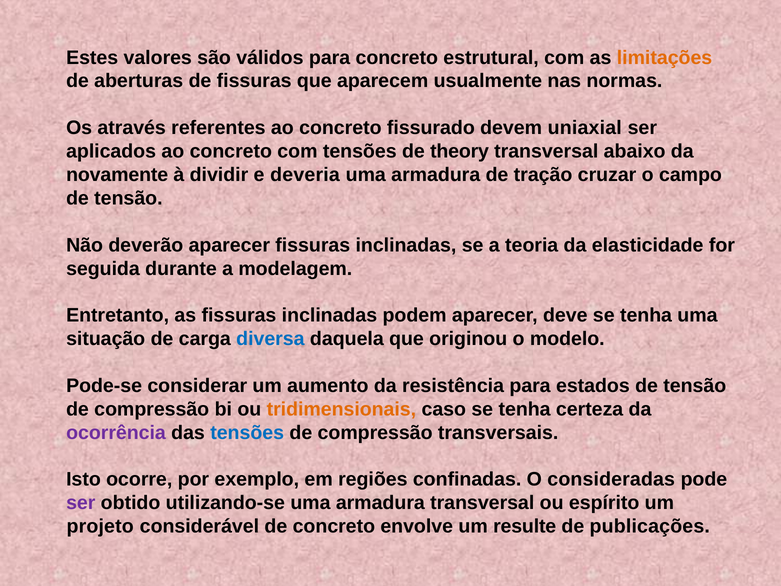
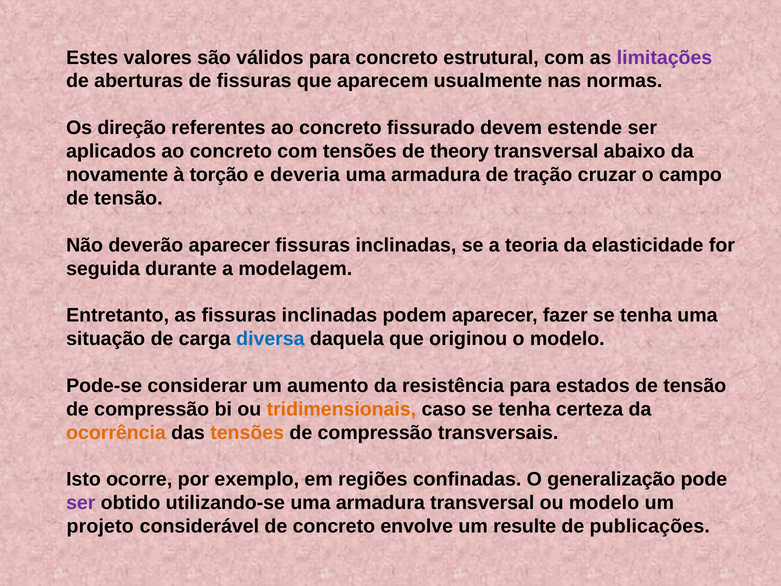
limitações colour: orange -> purple
através: através -> direção
uniaxial: uniaxial -> estende
dividir: dividir -> torção
deve: deve -> fazer
ocorrência colour: purple -> orange
tensões at (247, 432) colour: blue -> orange
consideradas: consideradas -> generalização
ou espírito: espírito -> modelo
